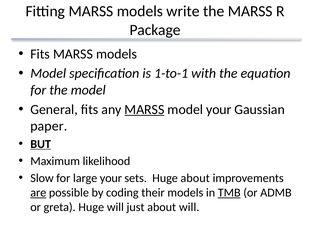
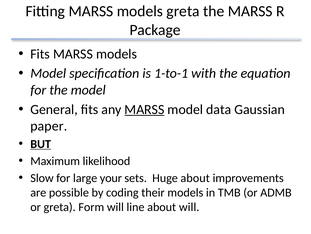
models write: write -> greta
model your: your -> data
are underline: present -> none
TMB underline: present -> none
greta Huge: Huge -> Form
just: just -> line
